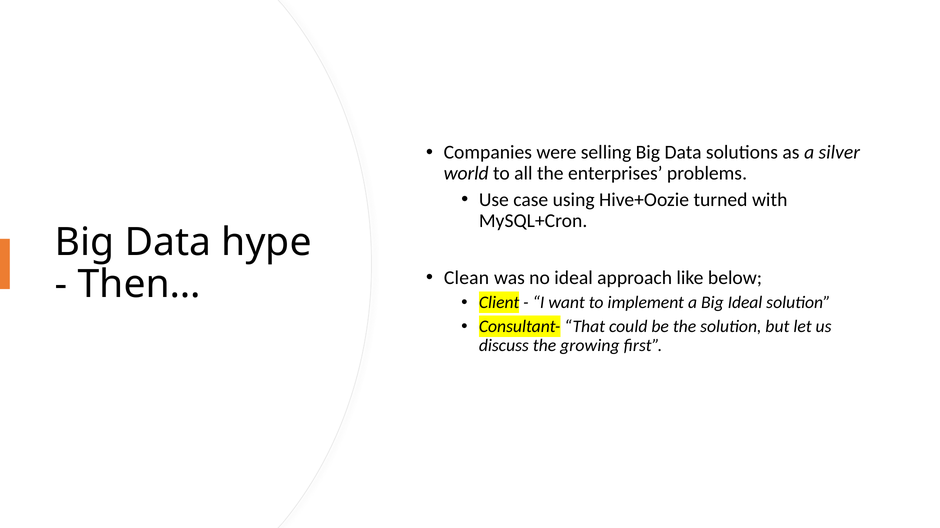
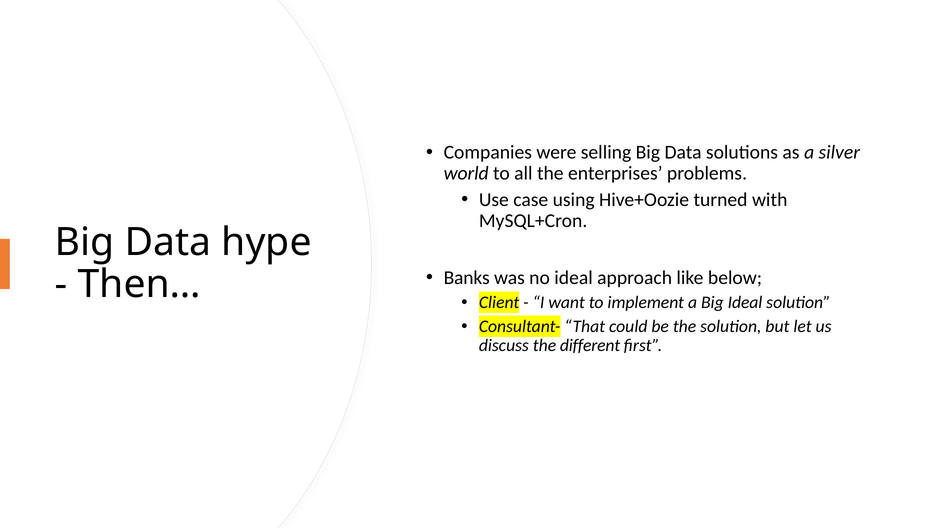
Clean: Clean -> Banks
growing: growing -> different
